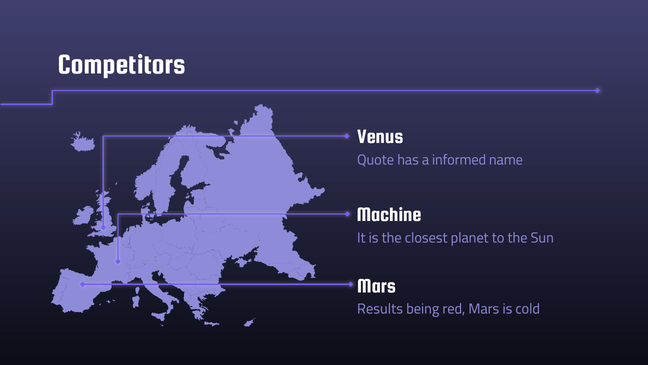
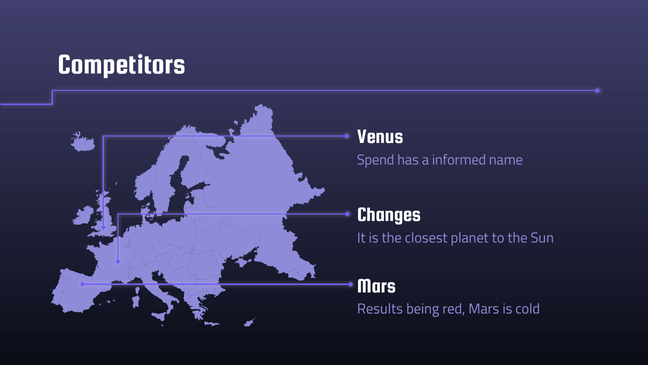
Quote: Quote -> Spend
Machine: Machine -> Changes
